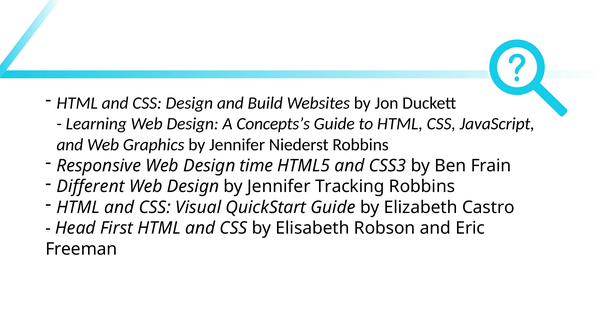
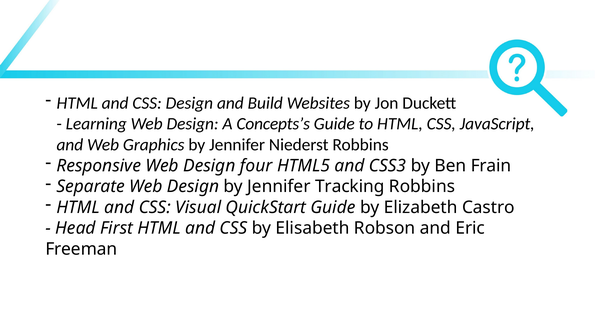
time: time -> four
Different: Different -> Separate
